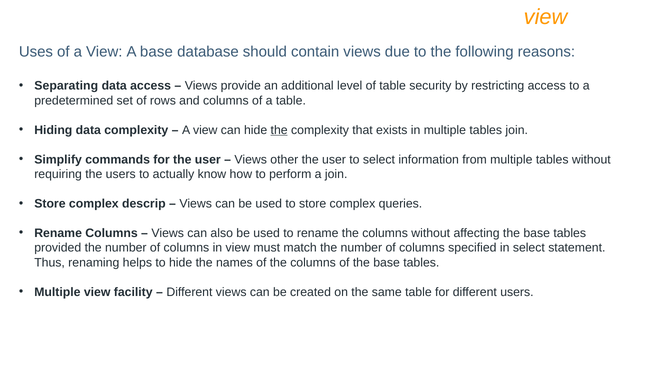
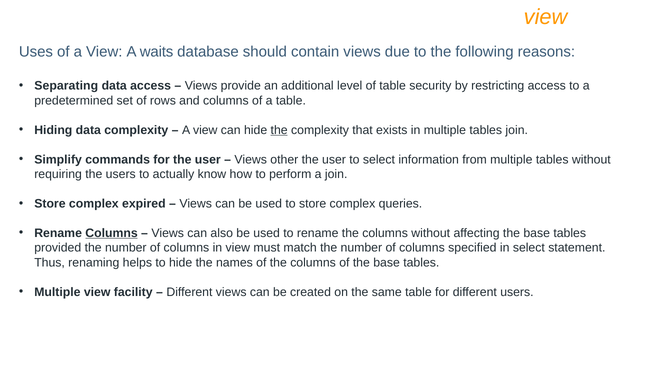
A base: base -> waits
descrip: descrip -> expired
Columns at (112, 233) underline: none -> present
